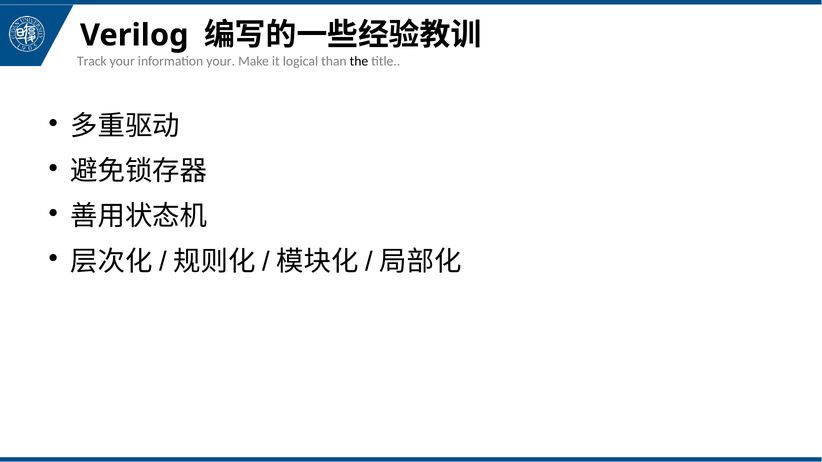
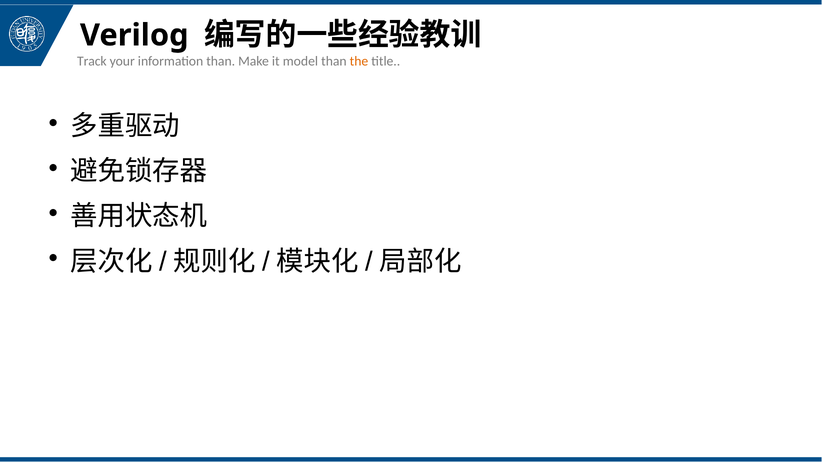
information your: your -> than
logical: logical -> model
the colour: black -> orange
